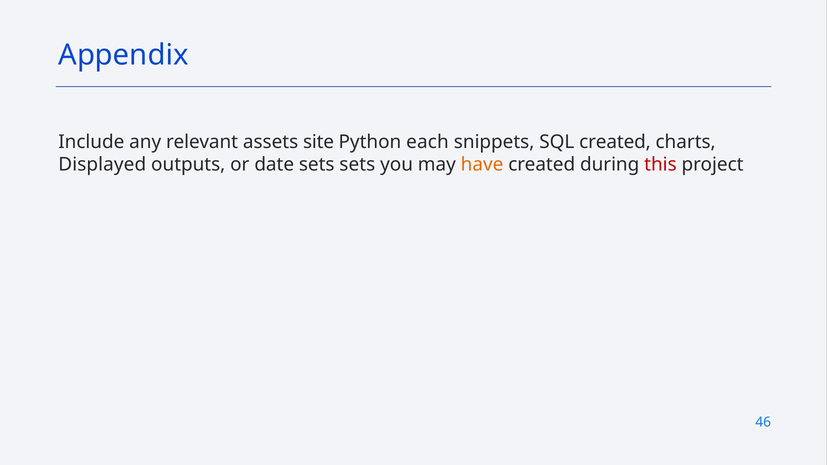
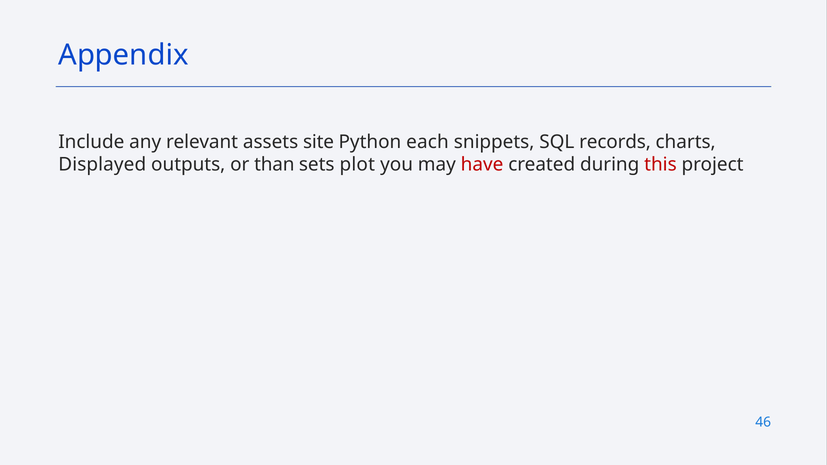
SQL created: created -> records
date: date -> than
sets sets: sets -> plot
have colour: orange -> red
